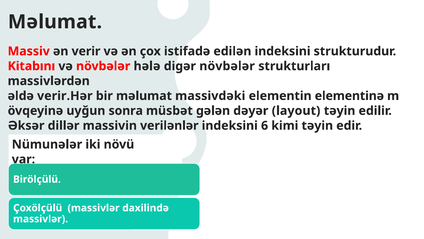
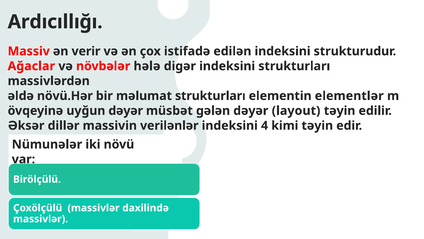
Məlumat at (55, 22): Məlumat -> Ardıcıllığı
Kitabını: Kitabını -> Ağaclar
digər növbələr: növbələr -> indeksini
verir.Hər: verir.Hər -> növü.Hər
məlumat massivdəki: massivdəki -> strukturları
elementinə: elementinə -> elementlər
uyğun sonra: sonra -> dəyər
6: 6 -> 4
